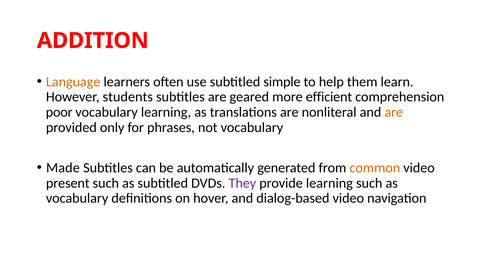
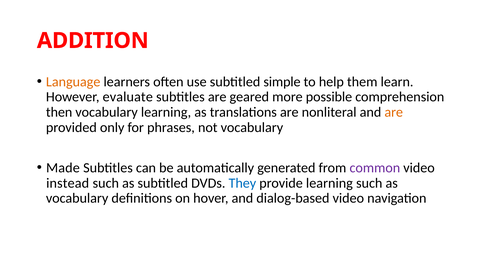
students: students -> evaluate
efficient: efficient -> possible
poor: poor -> then
common colour: orange -> purple
present: present -> instead
They colour: purple -> blue
